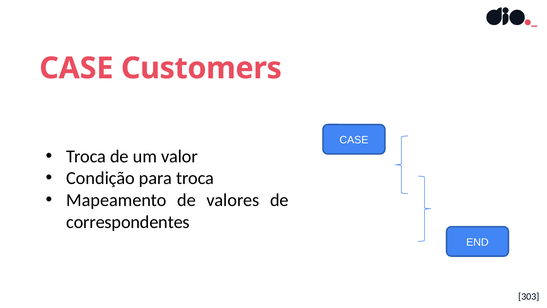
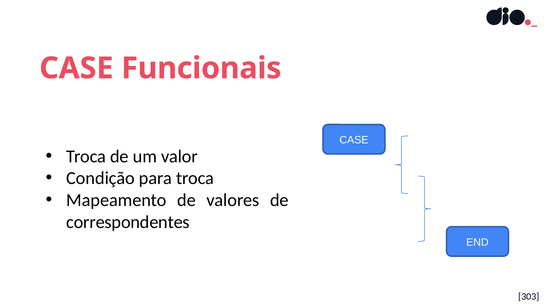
Customers: Customers -> Funcionais
